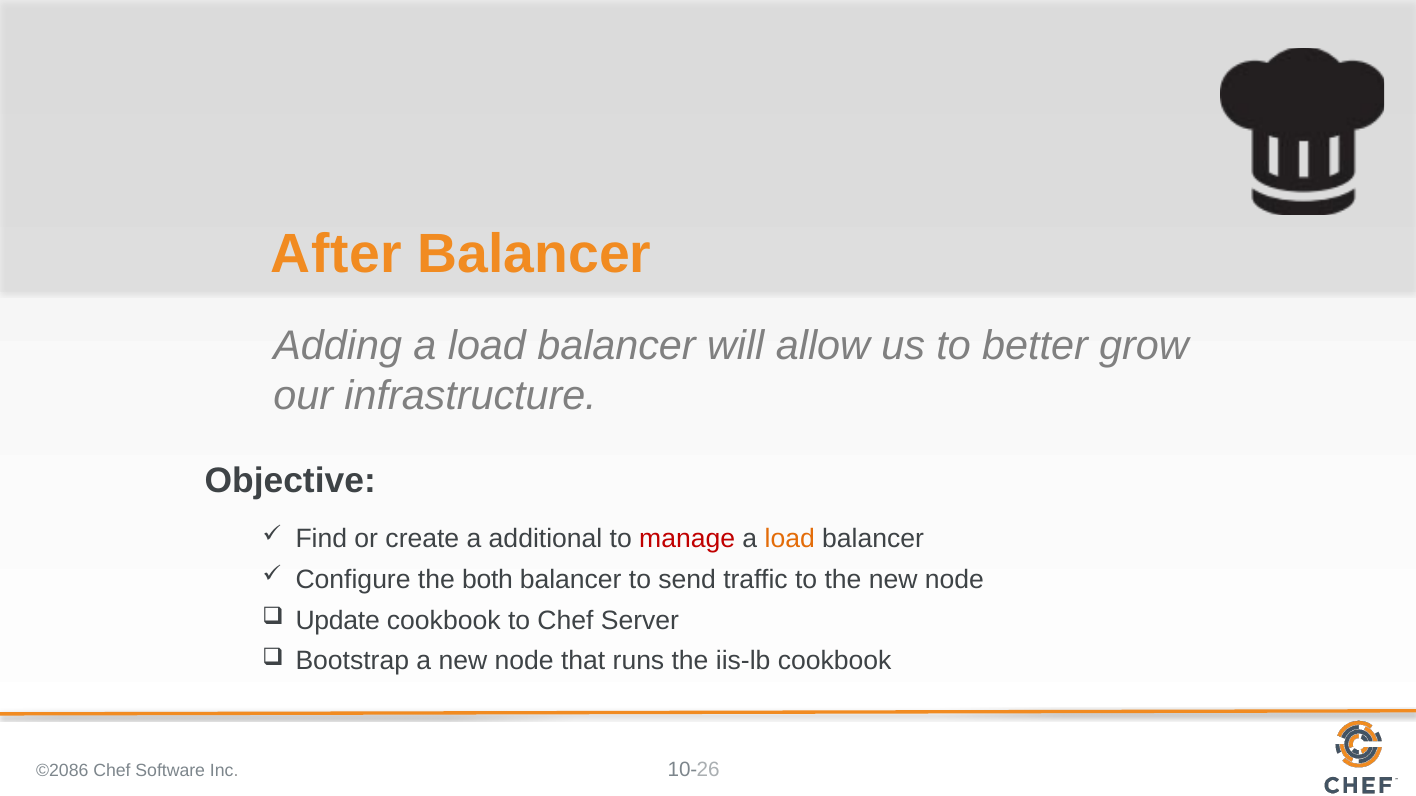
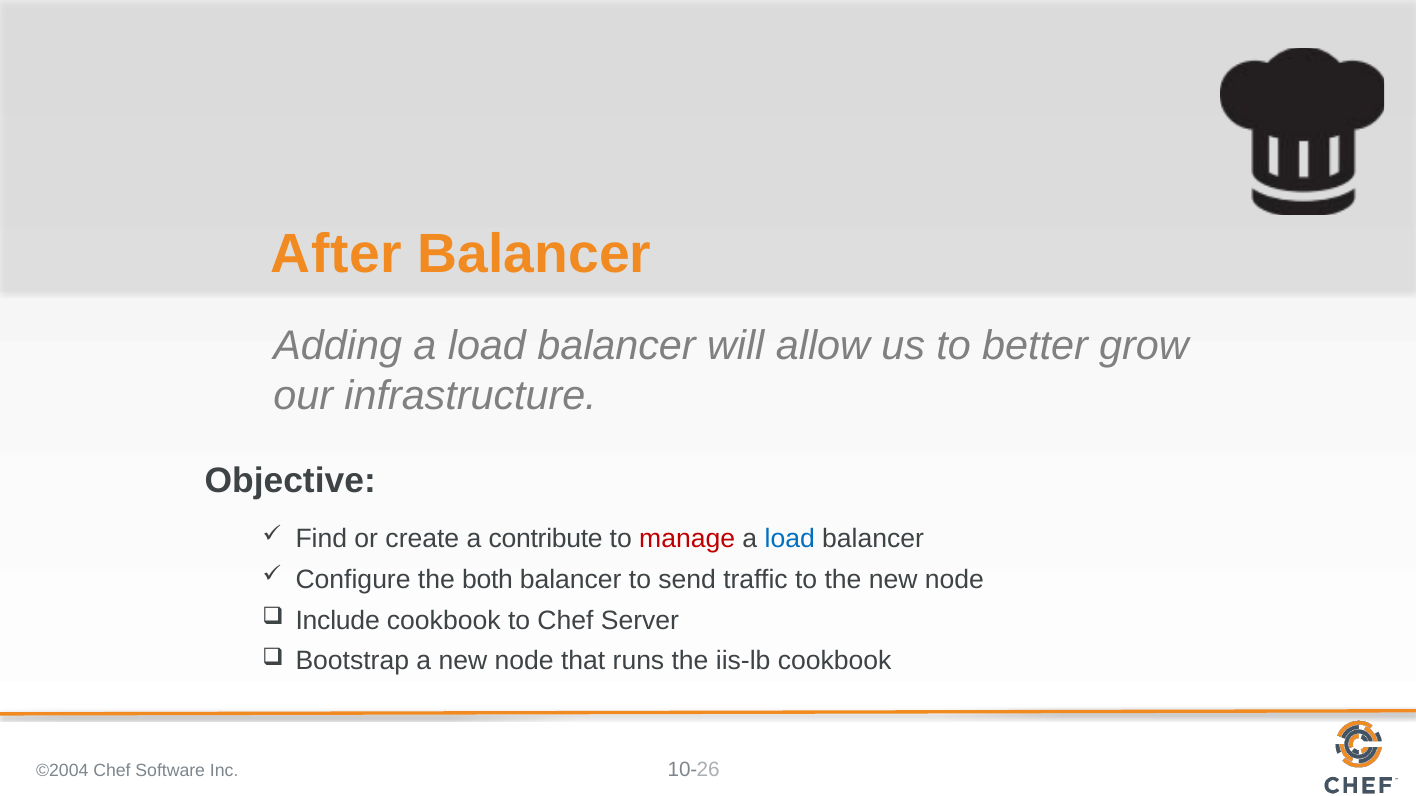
additional: additional -> contribute
load at (790, 539) colour: orange -> blue
Update: Update -> Include
©2086: ©2086 -> ©2004
